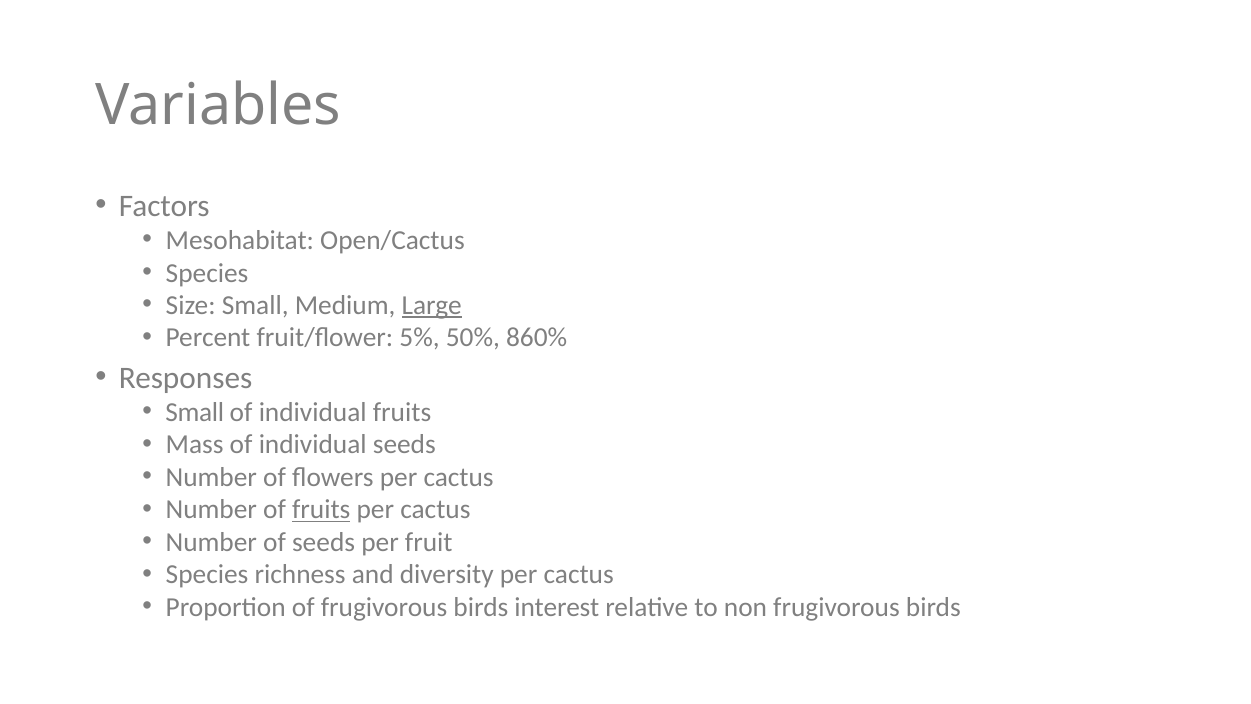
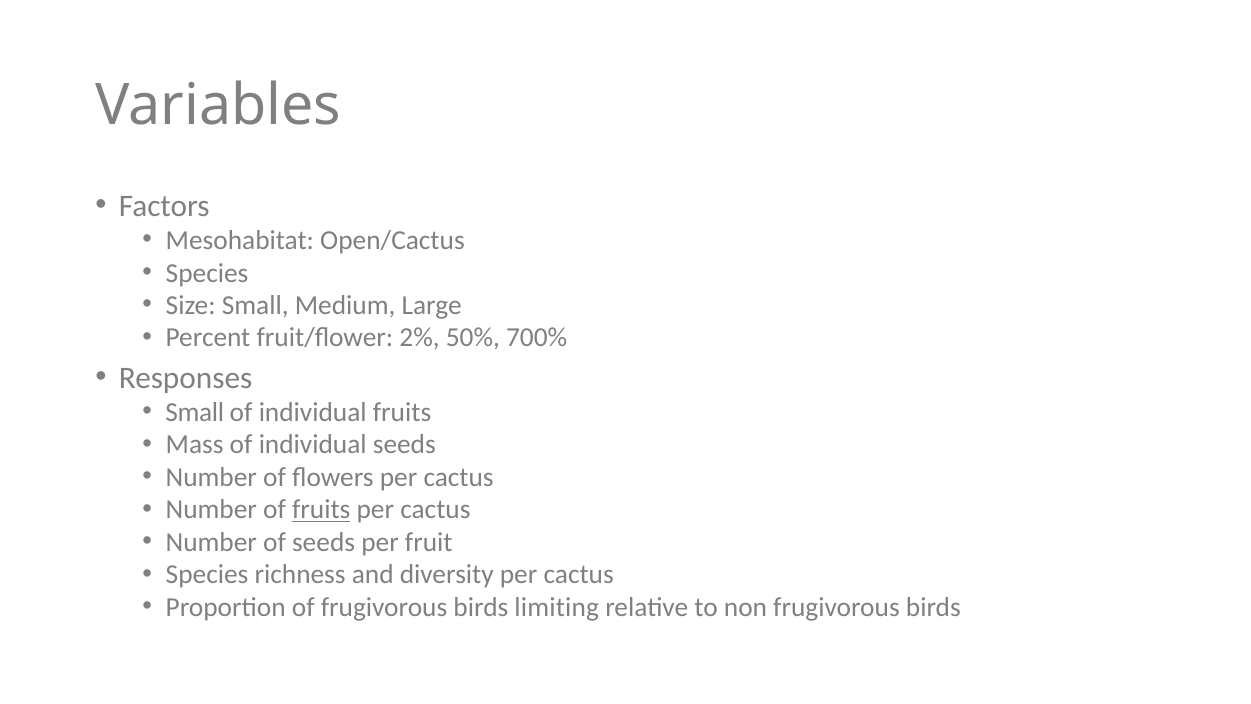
Large underline: present -> none
5%: 5% -> 2%
860%: 860% -> 700%
interest: interest -> limiting
